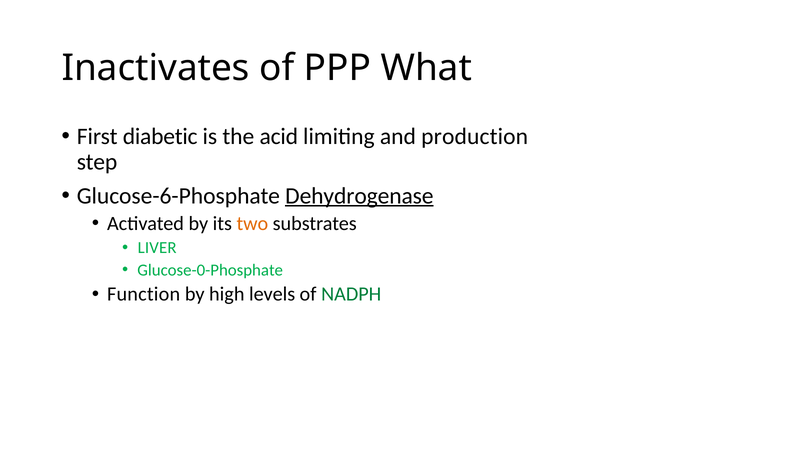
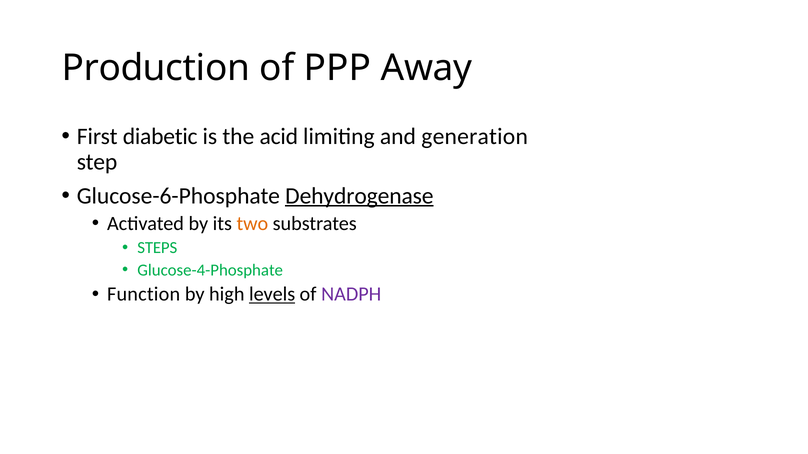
Inactivates: Inactivates -> Production
What: What -> Away
production: production -> generation
LIVER: LIVER -> STEPS
Glucose-0-Phosphate: Glucose-0-Phosphate -> Glucose-4-Phosphate
levels underline: none -> present
NADPH colour: green -> purple
